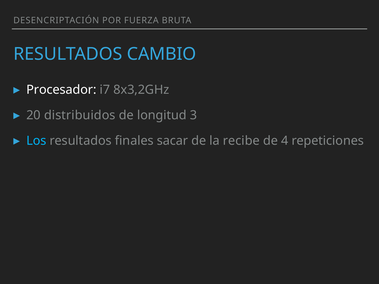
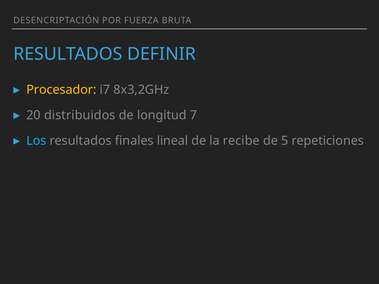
CAMBIO: CAMBIO -> DEFINIR
Procesador colour: white -> yellow
3: 3 -> 7
sacar: sacar -> lineal
4: 4 -> 5
